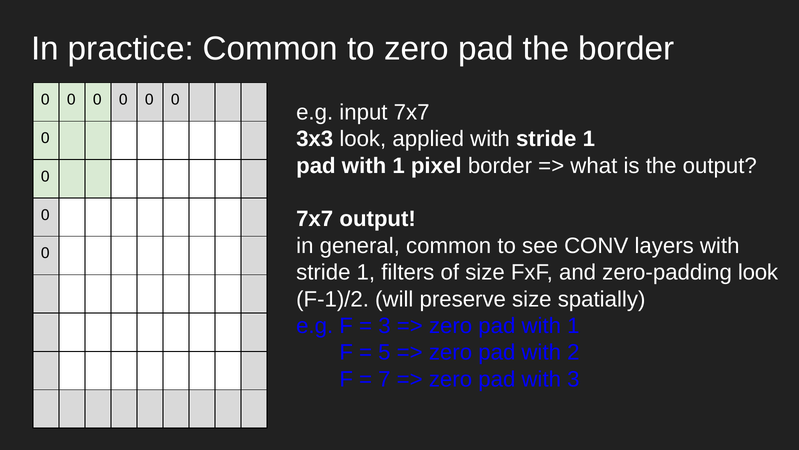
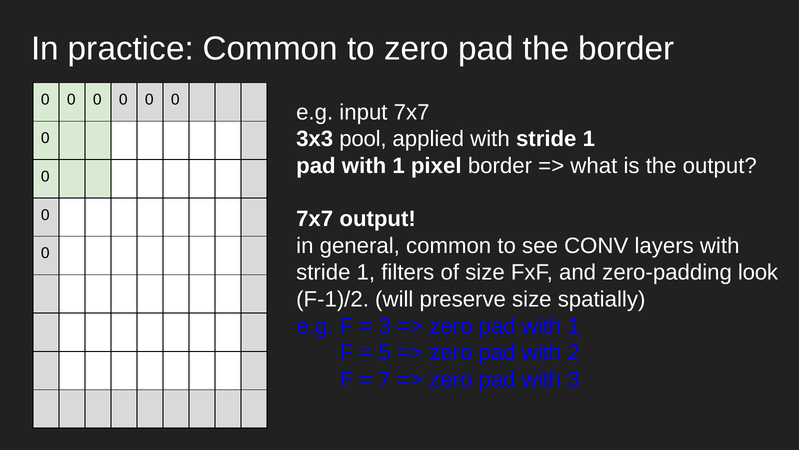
3x3 look: look -> pool
